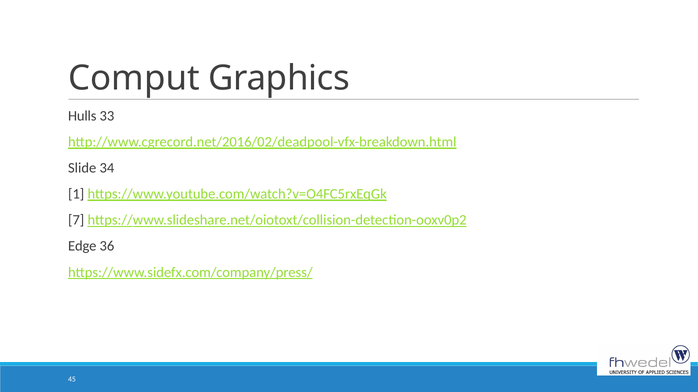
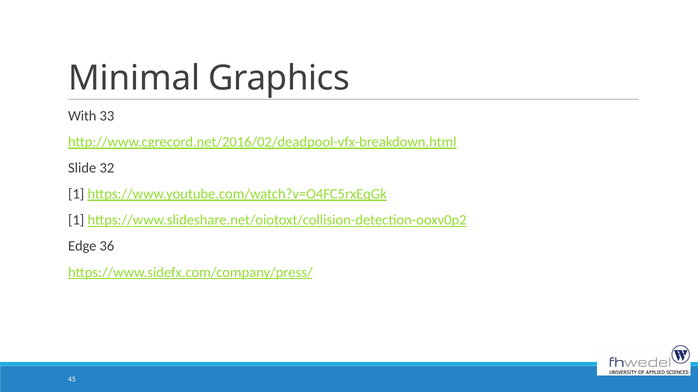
Comput: Comput -> Minimal
Hulls: Hulls -> With
34: 34 -> 32
7 at (76, 221): 7 -> 1
